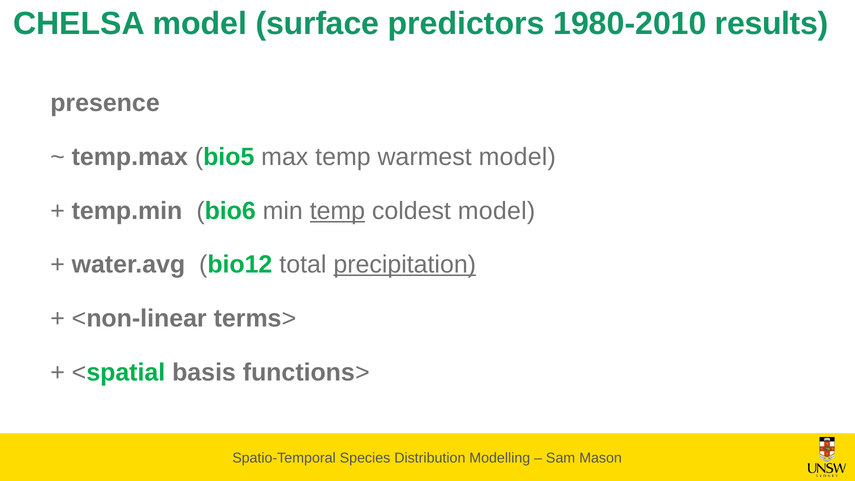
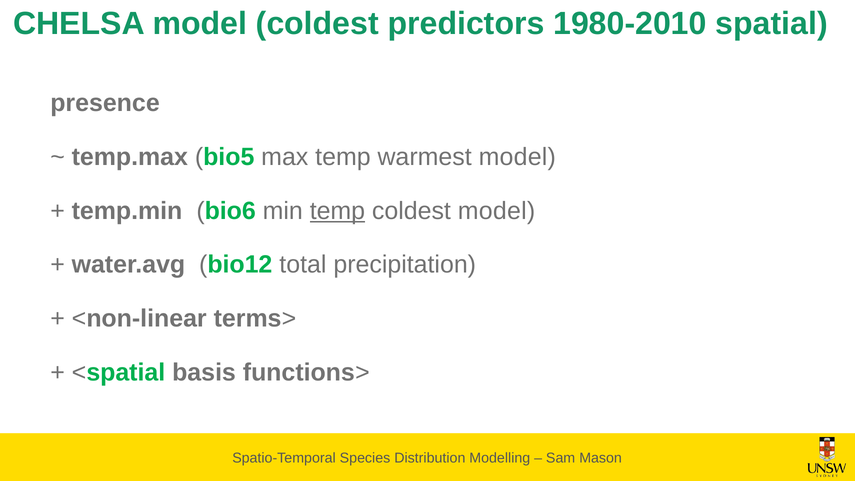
model surface: surface -> coldest
results: results -> spatial
precipitation underline: present -> none
